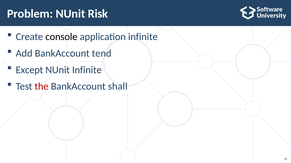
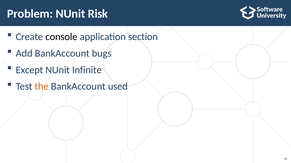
application infinite: infinite -> section
tend: tend -> bugs
the colour: red -> orange
shall: shall -> used
